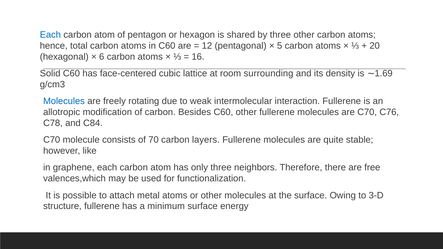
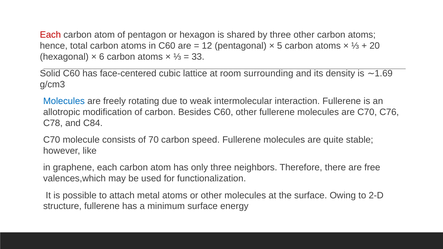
Each at (50, 35) colour: blue -> red
16: 16 -> 33
layers: layers -> speed
3-D: 3-D -> 2-D
